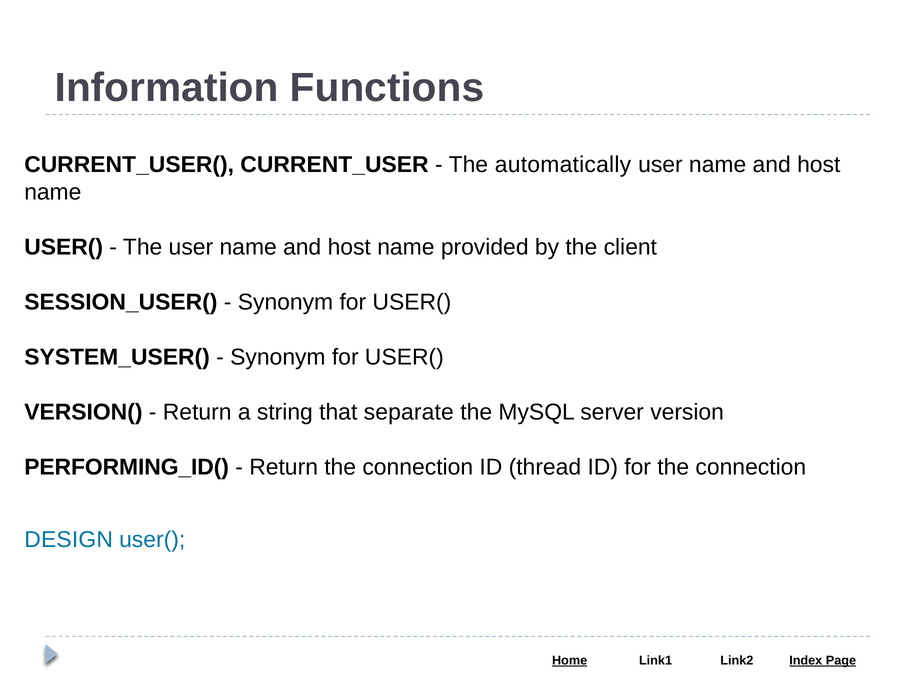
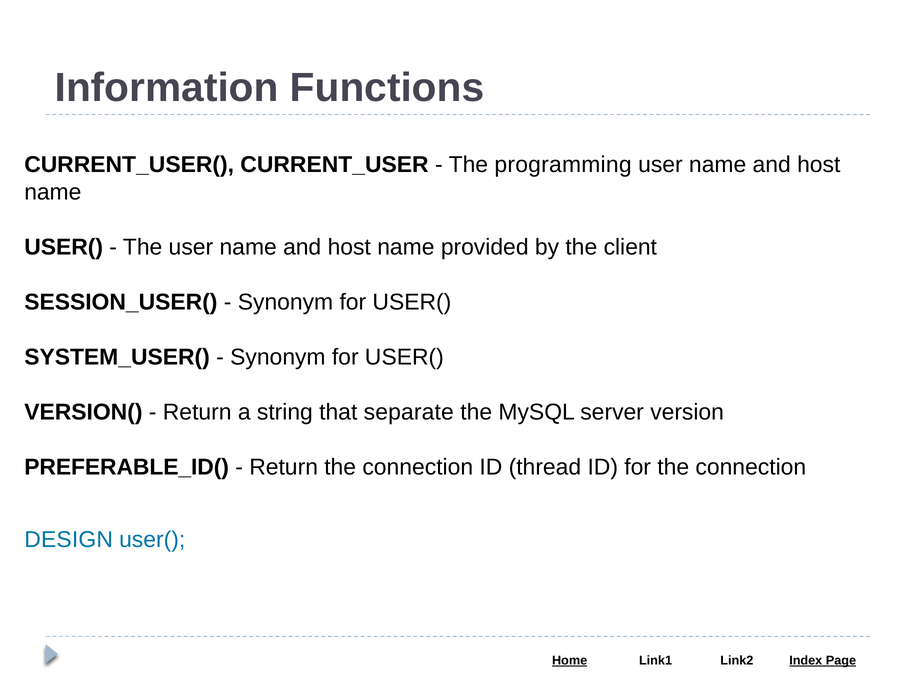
automatically: automatically -> programming
PERFORMING_ID(: PERFORMING_ID( -> PREFERABLE_ID(
